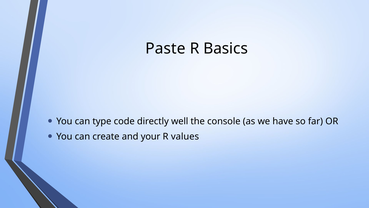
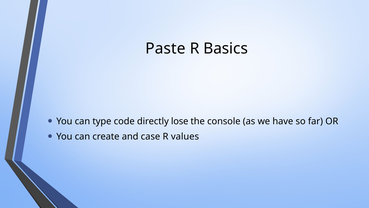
well: well -> lose
your: your -> case
